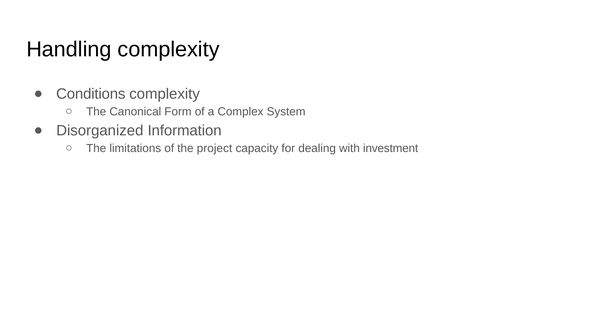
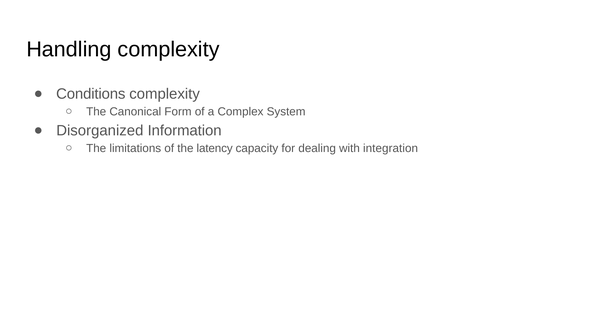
project: project -> latency
investment: investment -> integration
